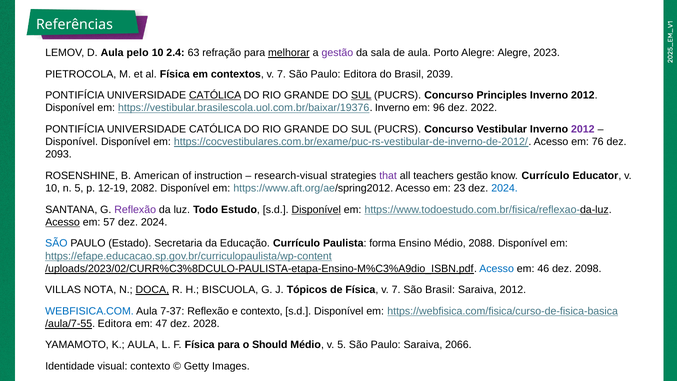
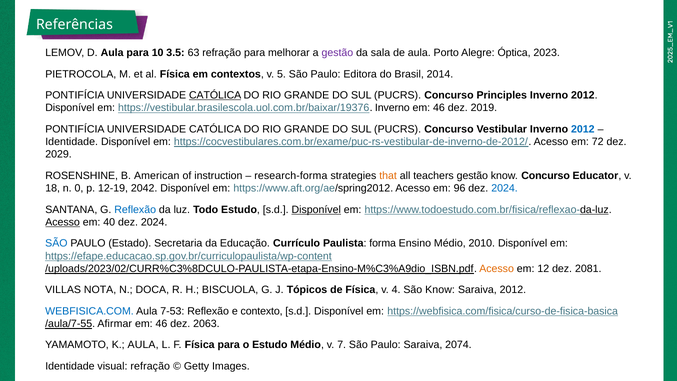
Aula pelo: pelo -> para
2.4: 2.4 -> 3.5
melhorar underline: present -> none
Alegre Alegre: Alegre -> Óptica
contextos v 7: 7 -> 5
2039: 2039 -> 2014
SUL at (361, 95) underline: present -> none
96 at (439, 108): 96 -> 46
2022: 2022 -> 2019
2012 at (583, 129) colour: purple -> blue
Disponível at (72, 142): Disponível -> Identidade
76: 76 -> 72
2093: 2093 -> 2029
research-visual: research-visual -> research-forma
that colour: purple -> orange
know Currículo: Currículo -> Concurso
10 at (53, 188): 10 -> 18
n 5: 5 -> 0
2082: 2082 -> 2042
23: 23 -> 96
Reflexão at (135, 209) colour: purple -> blue
57: 57 -> 40
2088: 2088 -> 2010
Acesso at (497, 269) colour: blue -> orange
46: 46 -> 12
2098: 2098 -> 2081
DOCA underline: present -> none
Física v 7: 7 -> 4
São Brasil: Brasil -> Know
7-37: 7-37 -> 7-53
Editora at (115, 324): Editora -> Afirmar
47 at (161, 324): 47 -> 46
2028: 2028 -> 2063
o Should: Should -> Estudo
v 5: 5 -> 7
2066: 2066 -> 2074
visual contexto: contexto -> refração
